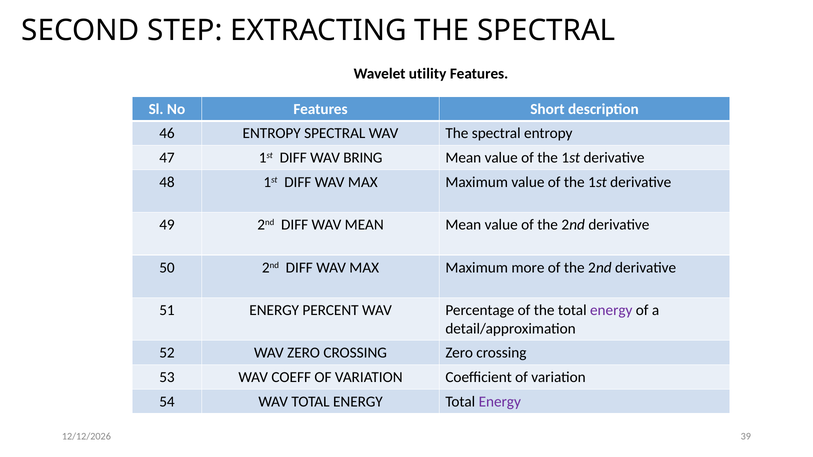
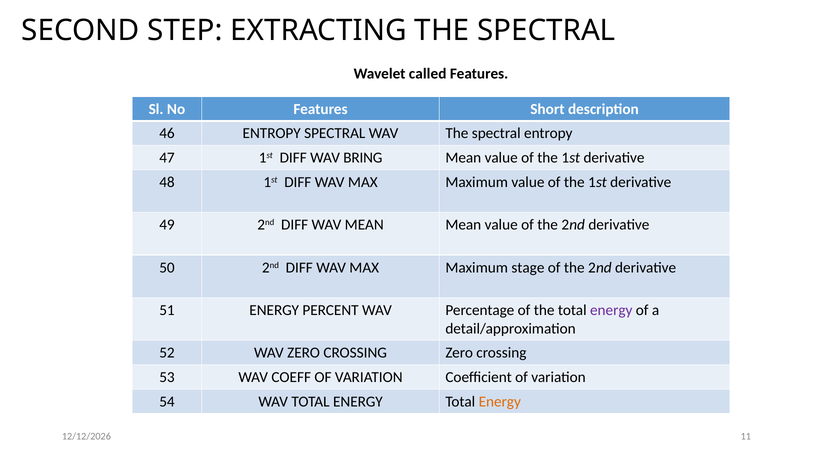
utility: utility -> called
more: more -> stage
Energy at (500, 402) colour: purple -> orange
39: 39 -> 11
